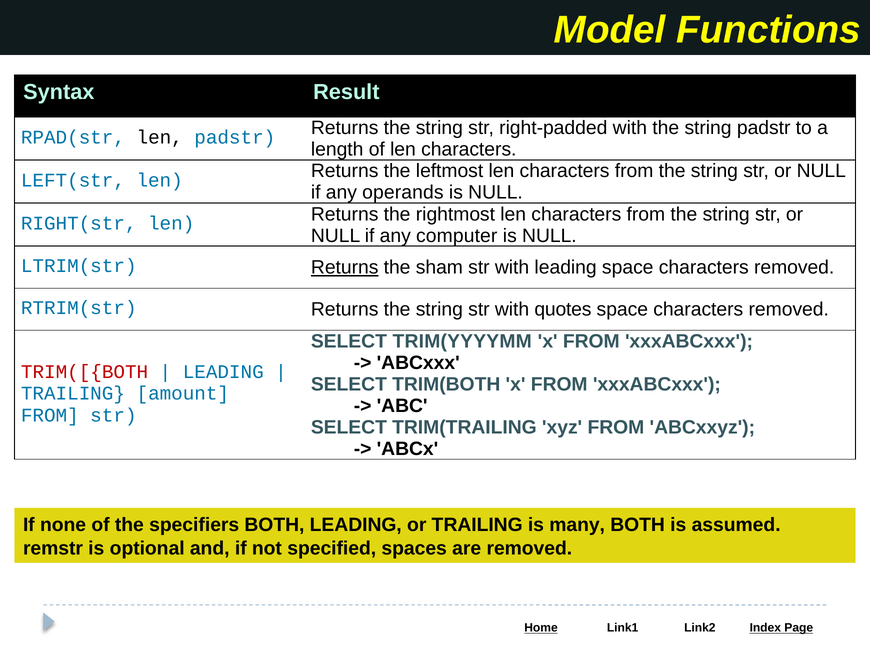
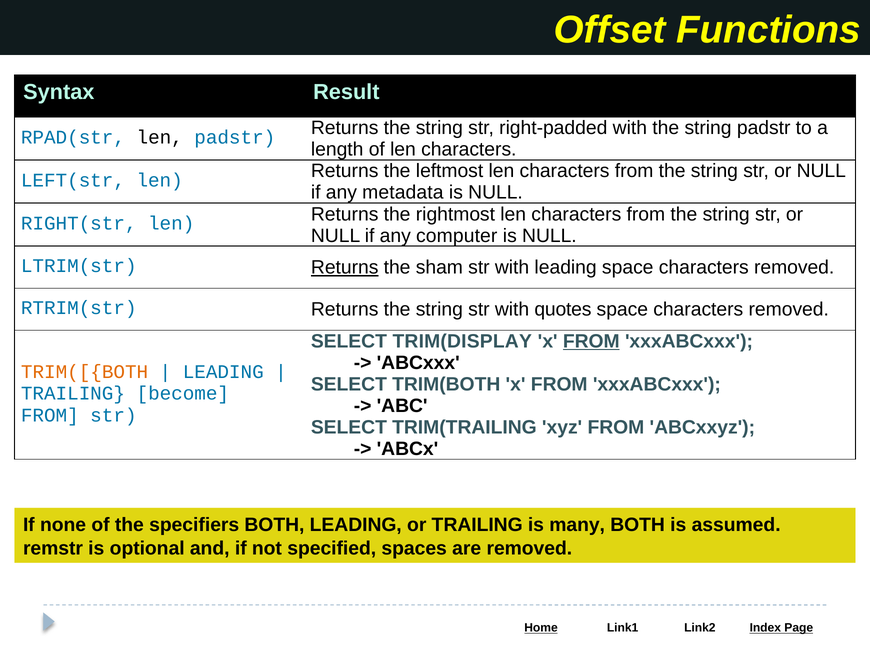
Model: Model -> Offset
operands: operands -> metadata
TRIM(YYYYMM: TRIM(YYYYMM -> TRIM(DISPLAY
FROM at (591, 341) underline: none -> present
TRIM([{BOTH colour: red -> orange
amount: amount -> become
